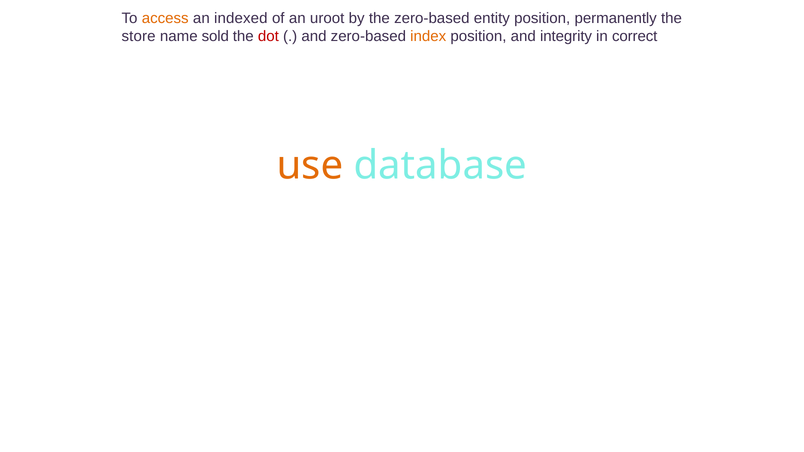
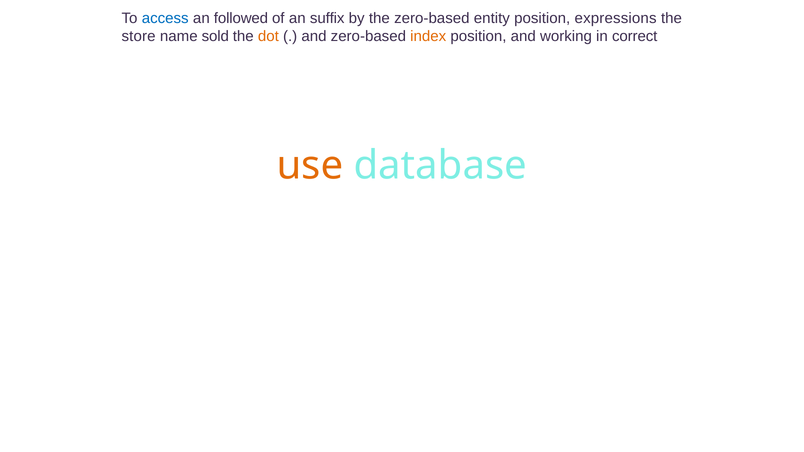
access colour: orange -> blue
indexed: indexed -> followed
uroot: uroot -> suffix
permanently: permanently -> expressions
dot colour: red -> orange
integrity: integrity -> working
